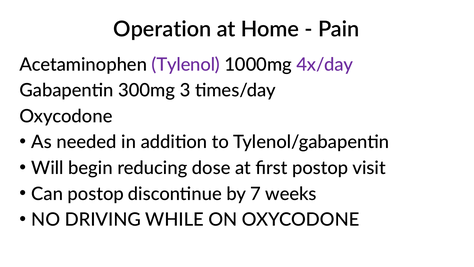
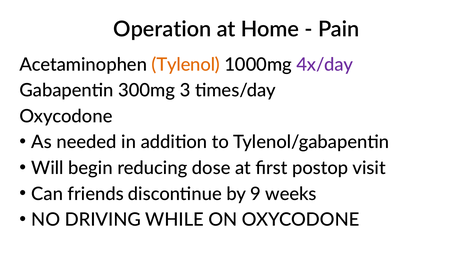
Tylenol colour: purple -> orange
Can postop: postop -> friends
7: 7 -> 9
